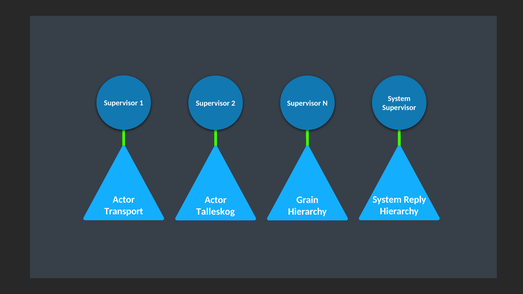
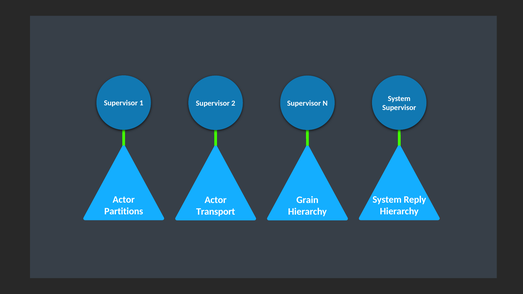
Transport: Transport -> Partitions
Talleskog: Talleskog -> Transport
